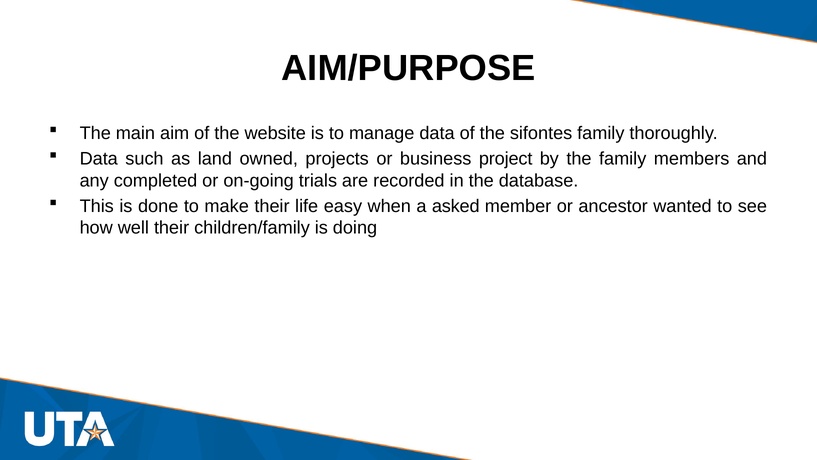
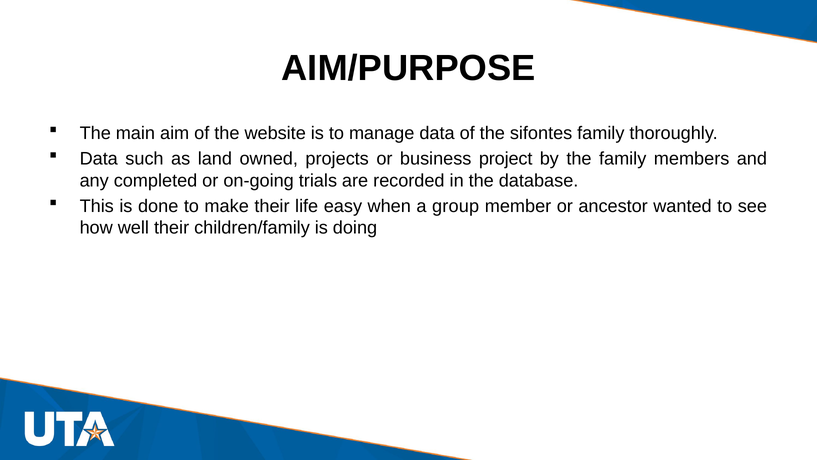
asked: asked -> group
